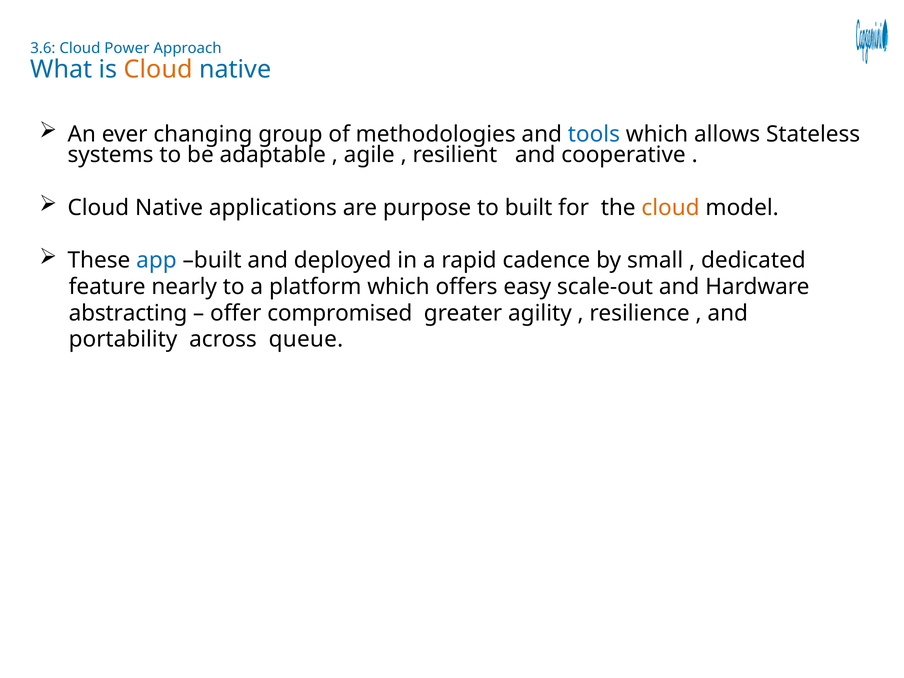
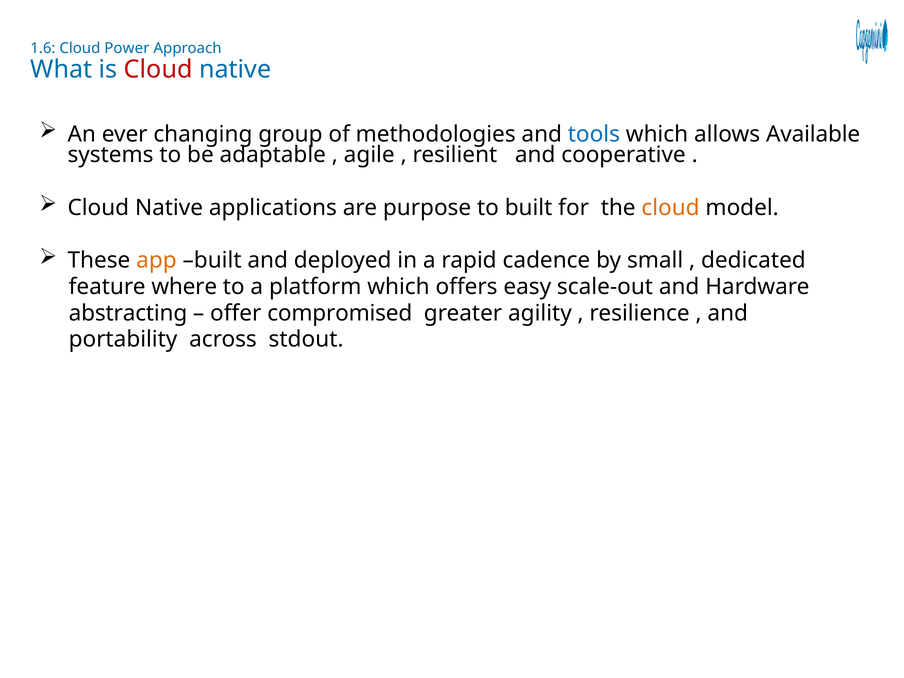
3.6: 3.6 -> 1.6
Cloud at (158, 70) colour: orange -> red
Stateless: Stateless -> Available
app colour: blue -> orange
nearly: nearly -> where
queue: queue -> stdout
